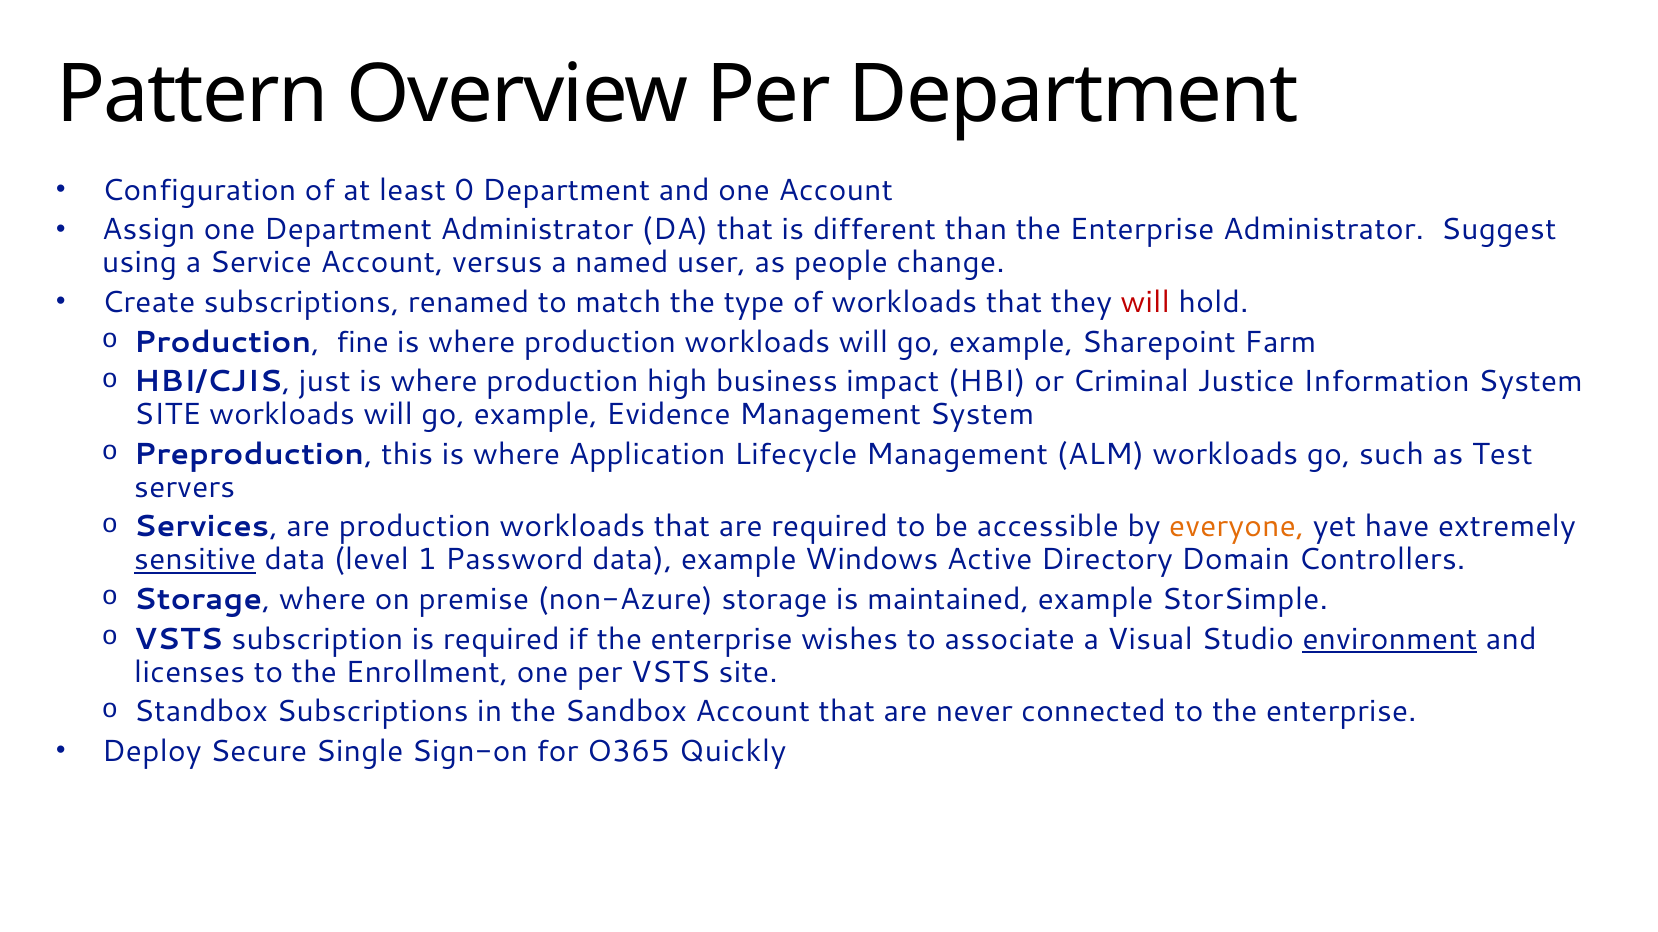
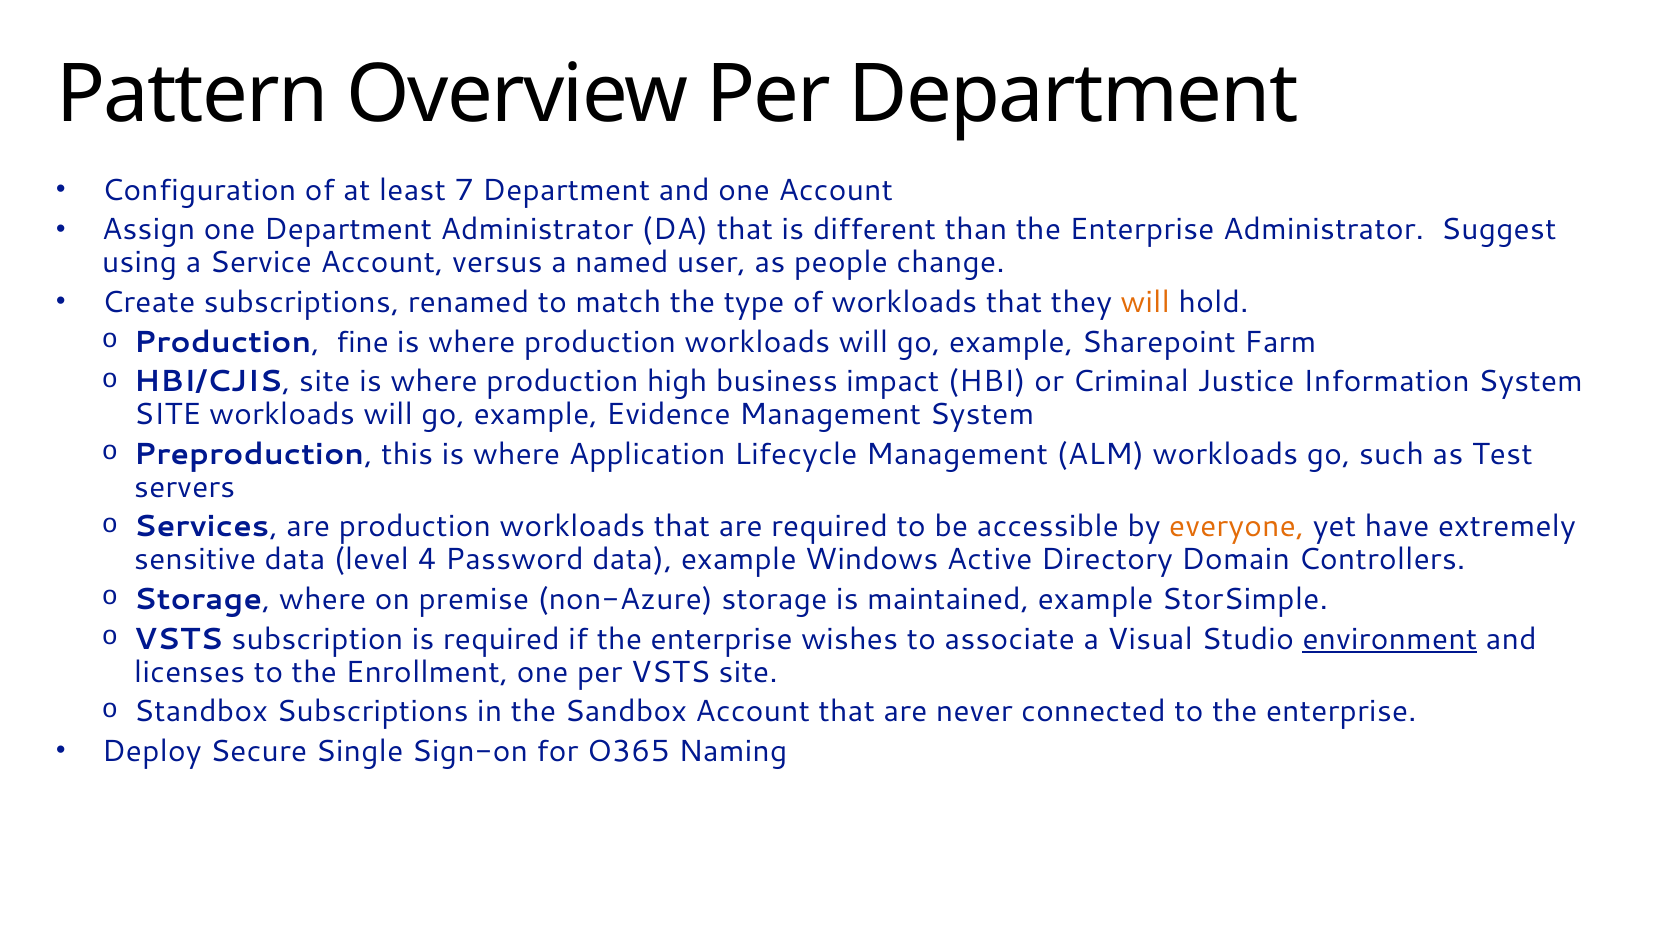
0: 0 -> 7
will at (1145, 302) colour: red -> orange
HBI/CJIS just: just -> site
sensitive underline: present -> none
1: 1 -> 4
Quickly: Quickly -> Naming
